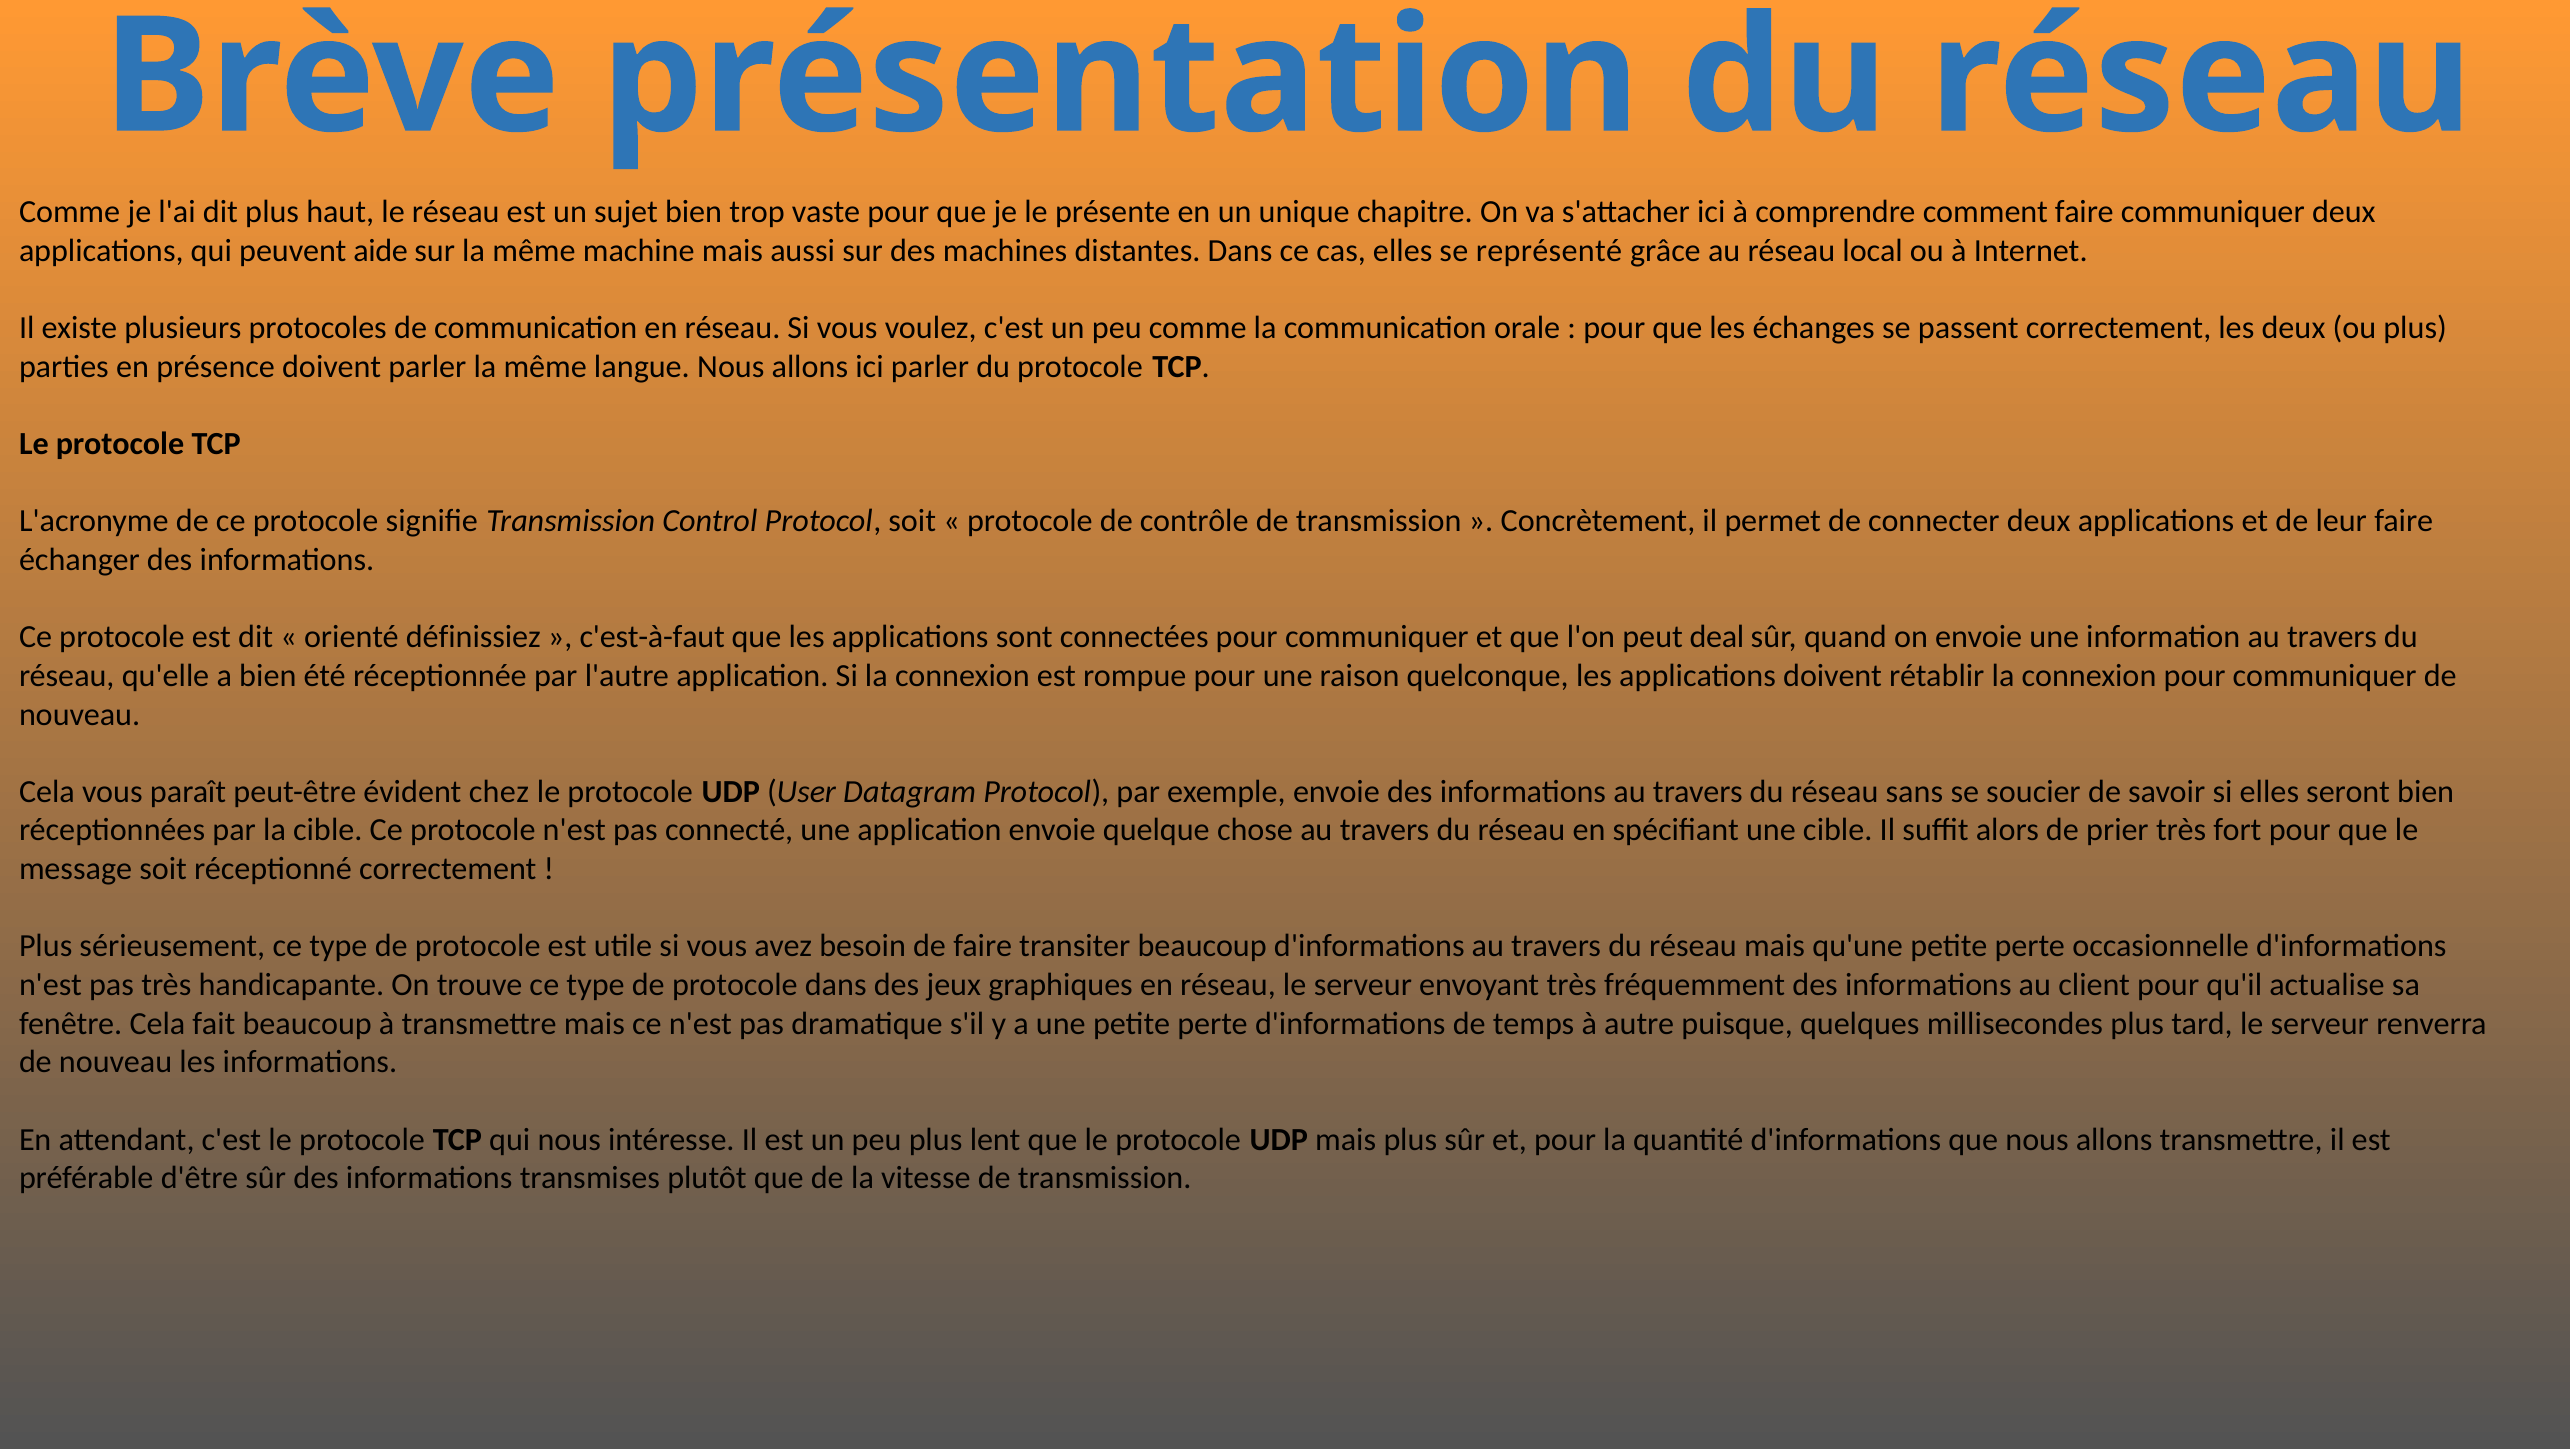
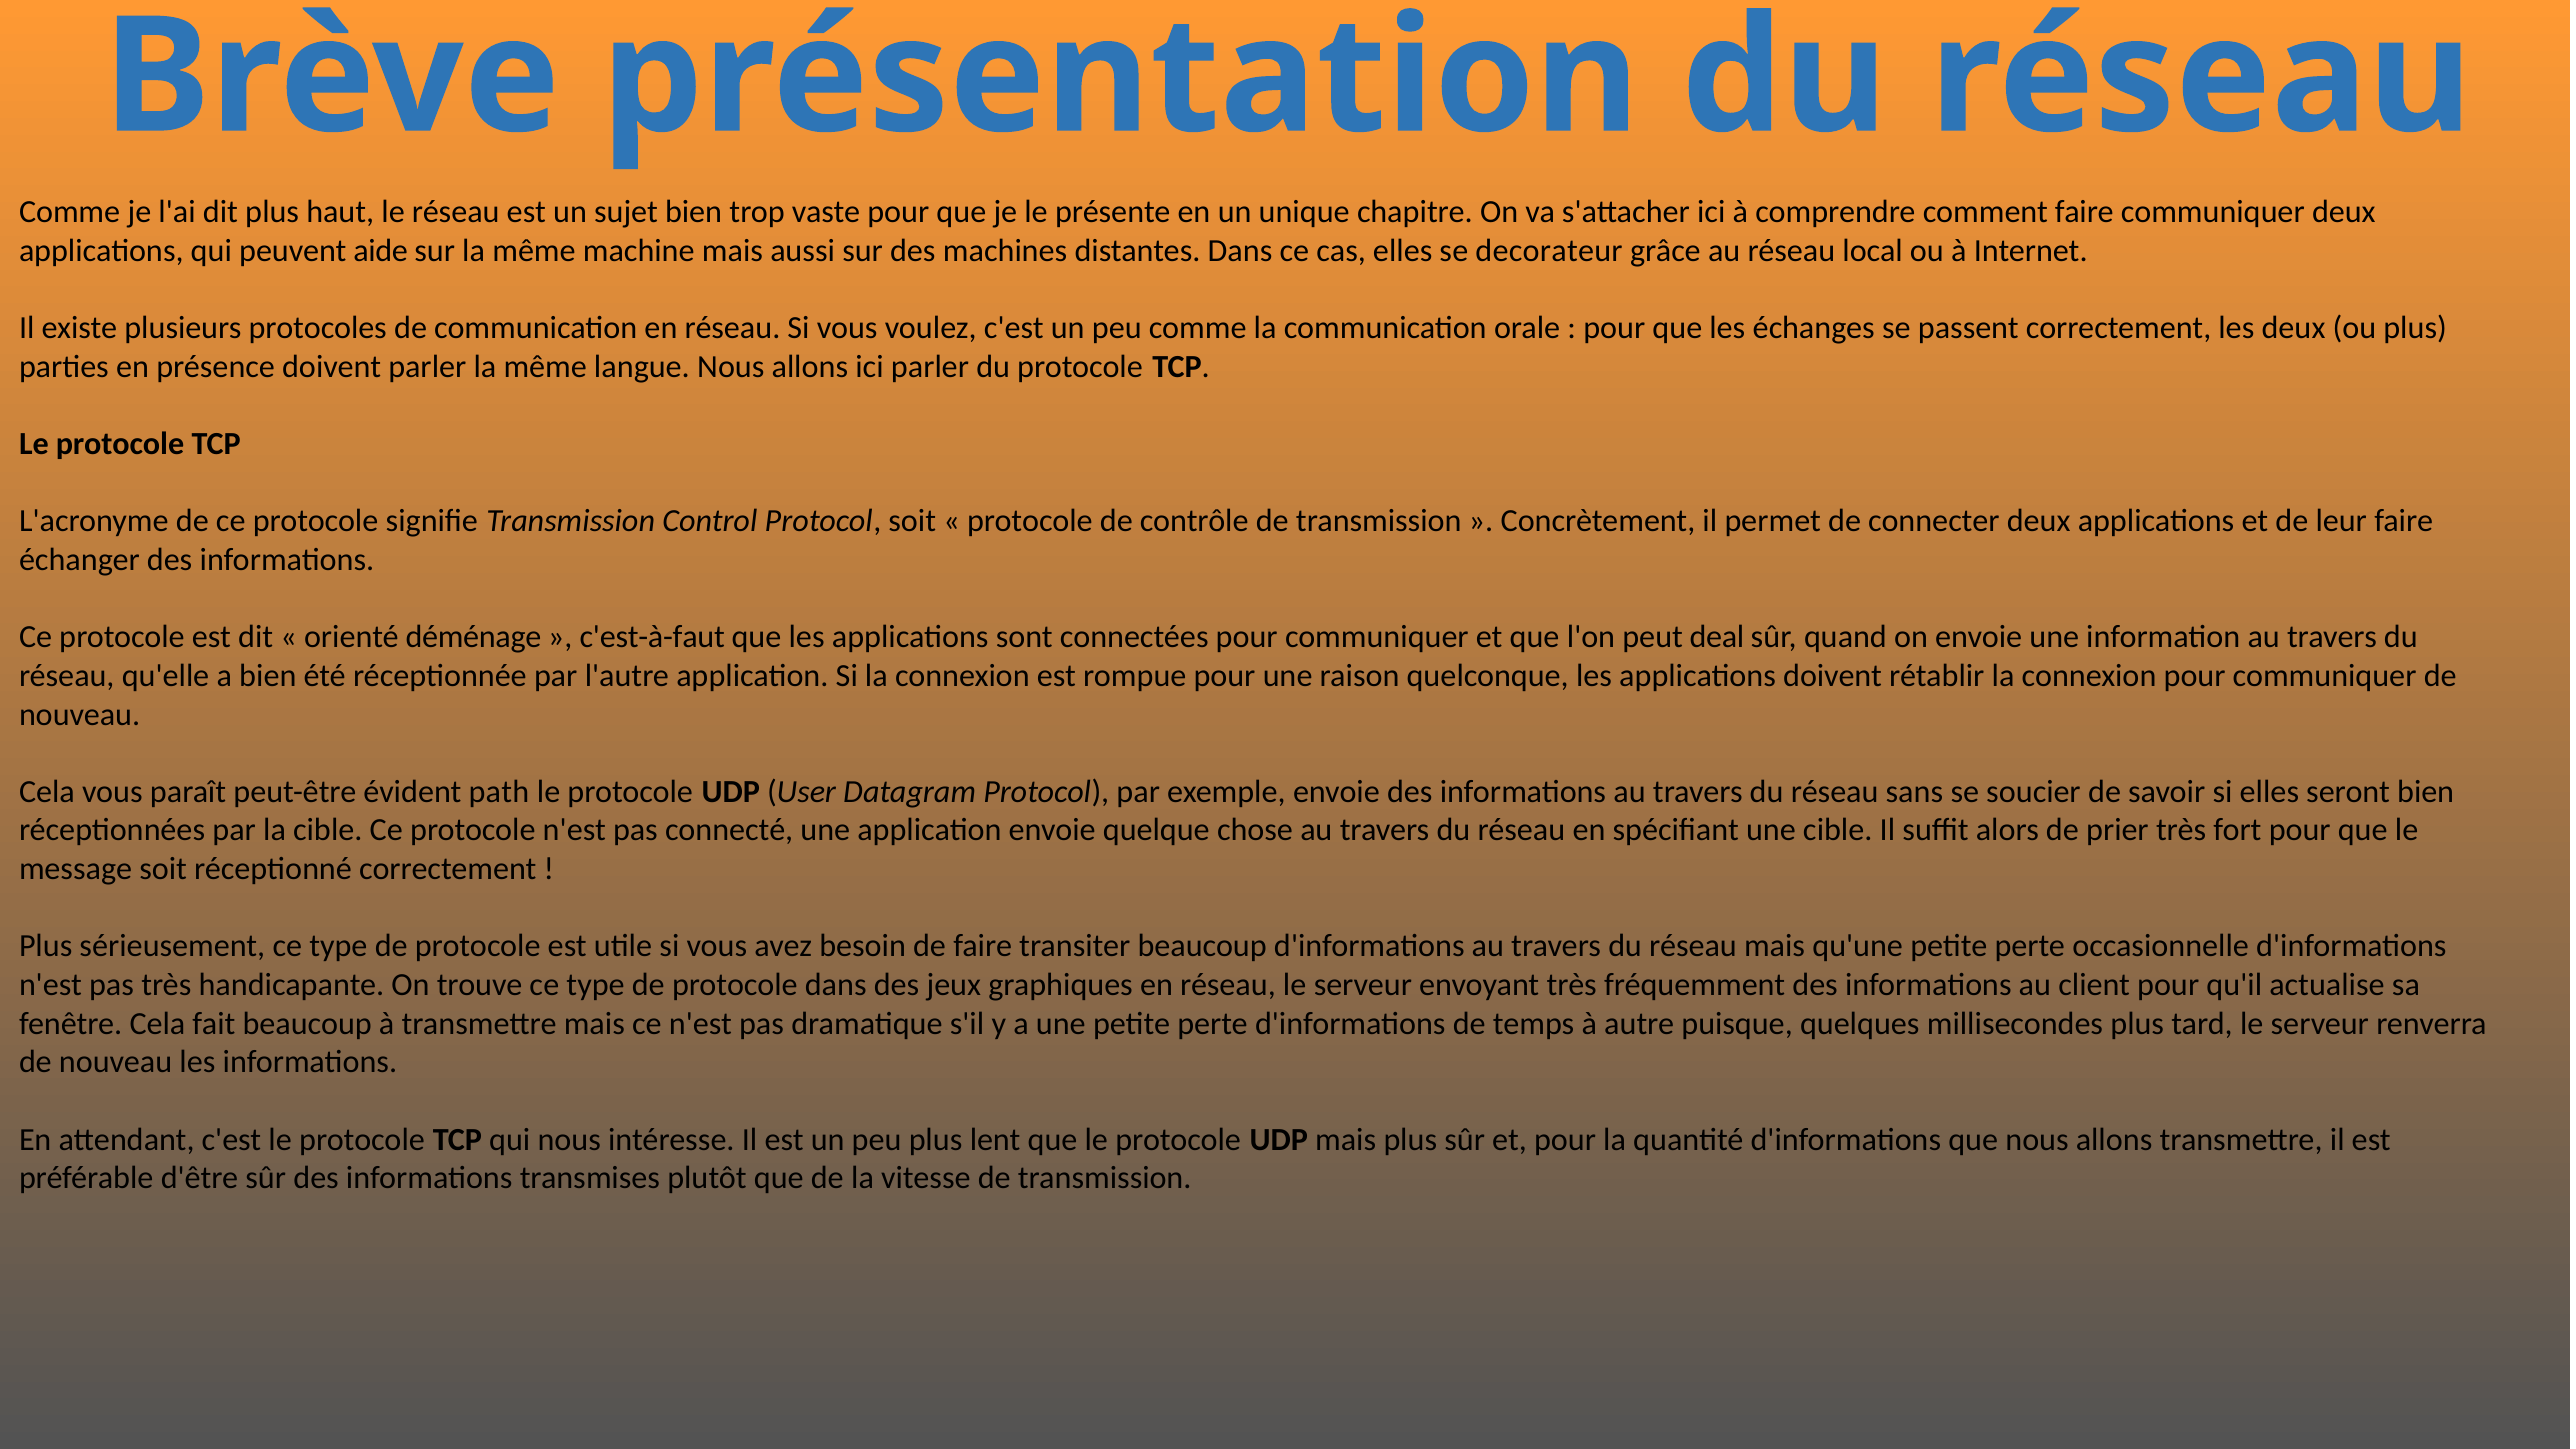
représenté: représenté -> decorateur
définissiez: définissiez -> déménage
chez: chez -> path
